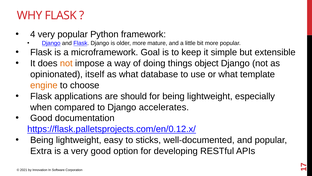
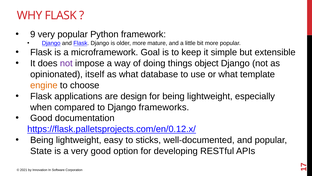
4: 4 -> 9
not at (66, 63) colour: orange -> purple
should: should -> design
accelerates: accelerates -> frameworks
Extra: Extra -> State
